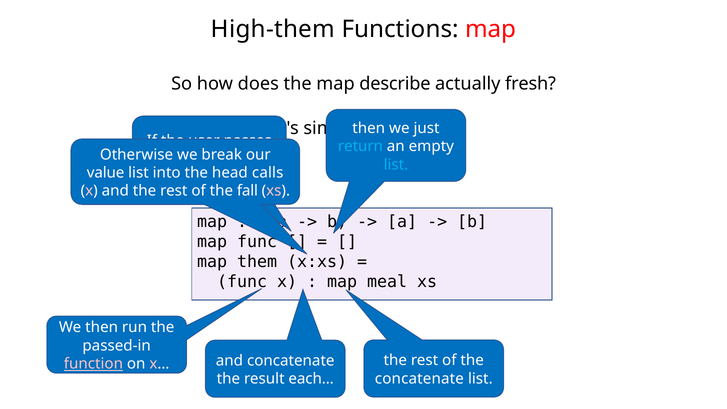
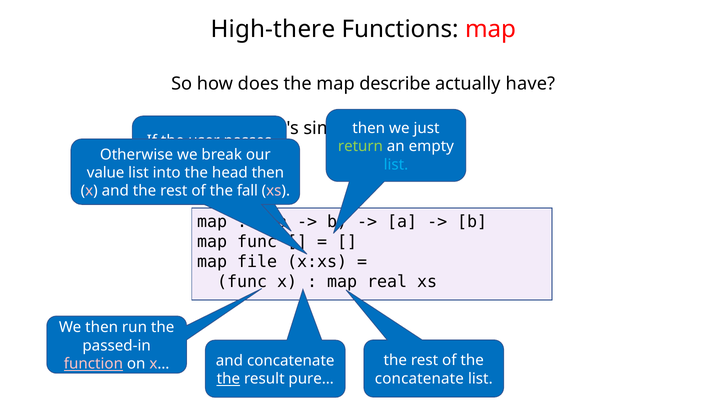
High-them: High-them -> High-there
fresh: fresh -> have
return colour: light blue -> light green
head calls: calls -> then
them: them -> file
meal: meal -> real
the at (228, 379) underline: none -> present
each…: each… -> pure…
